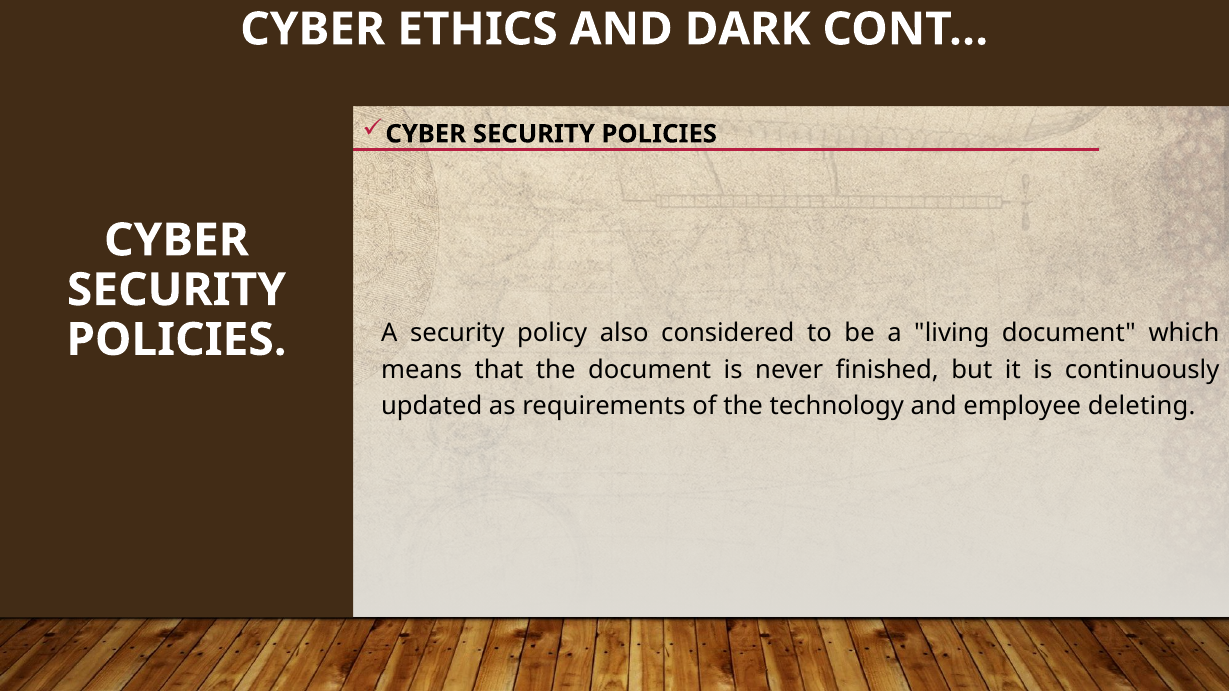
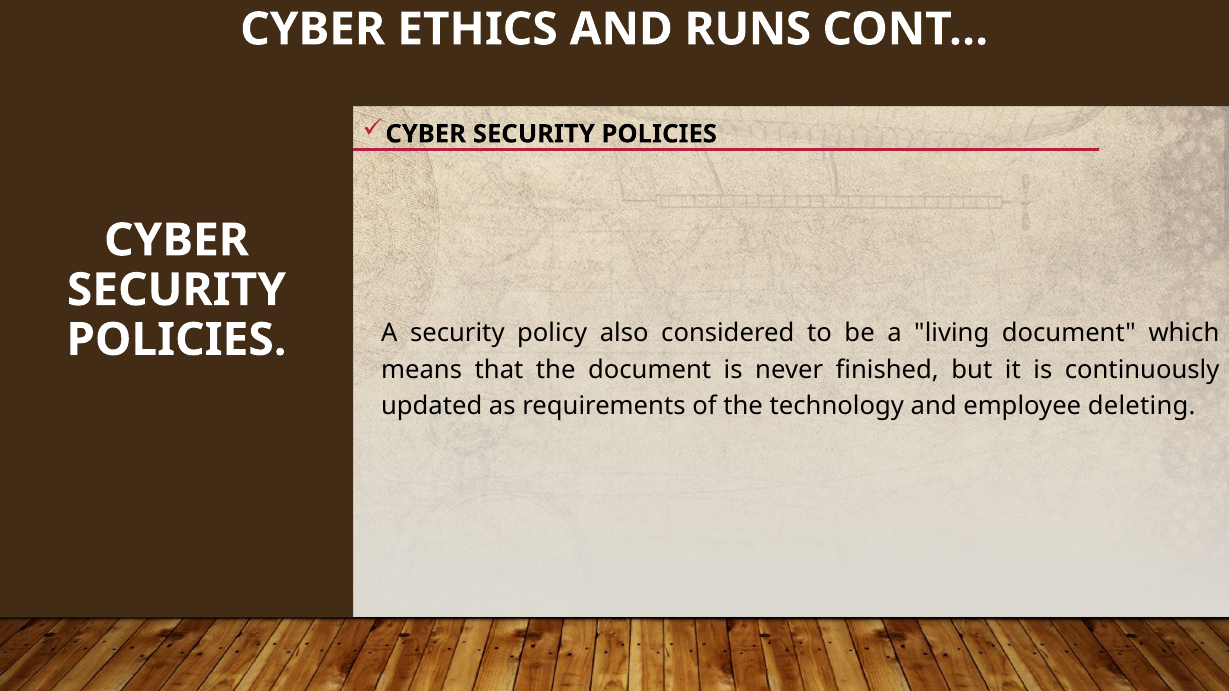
DARK: DARK -> RUNS
